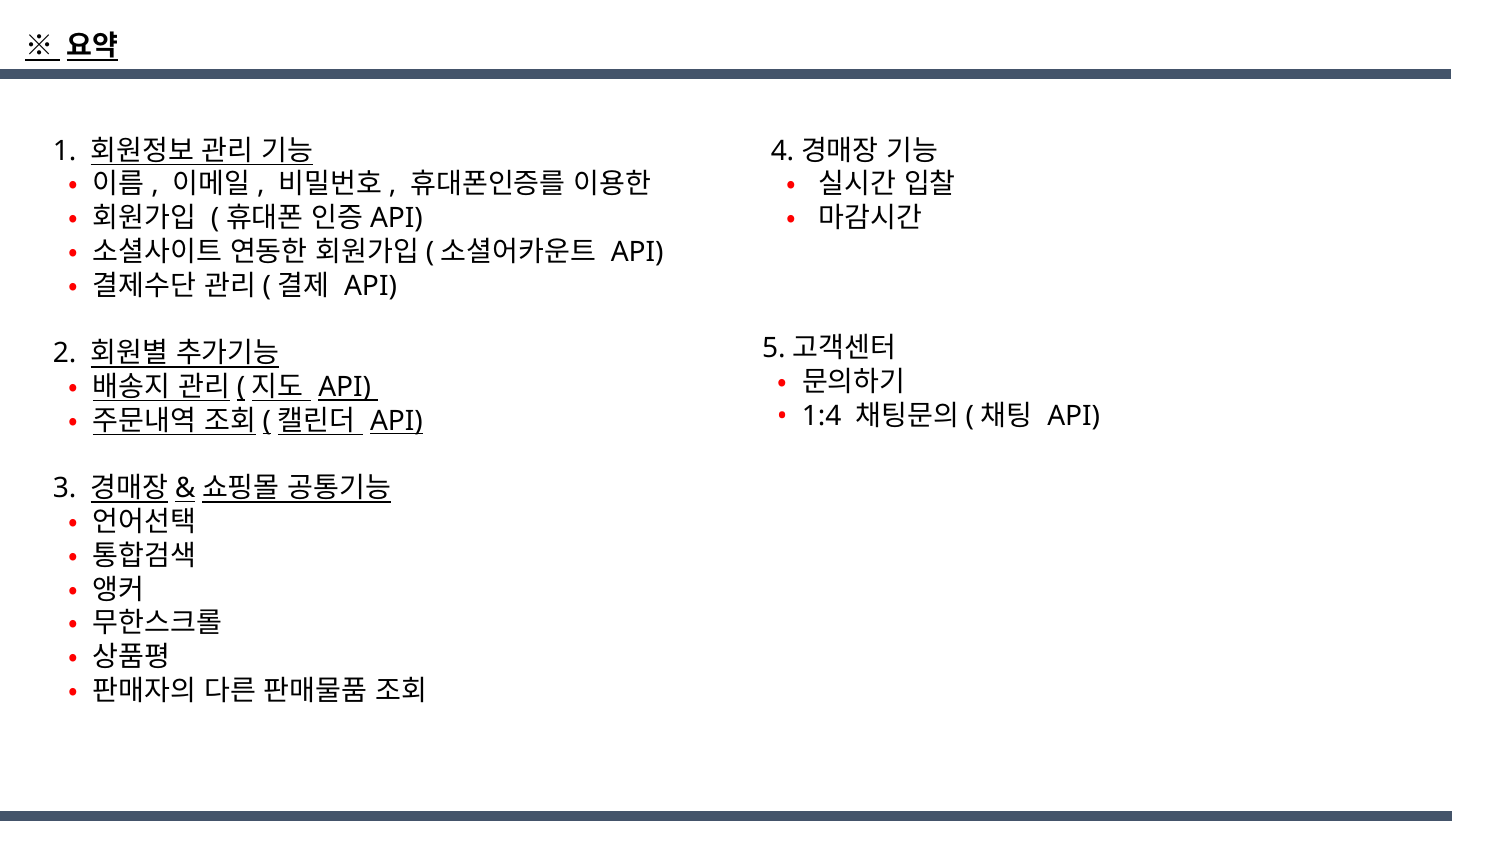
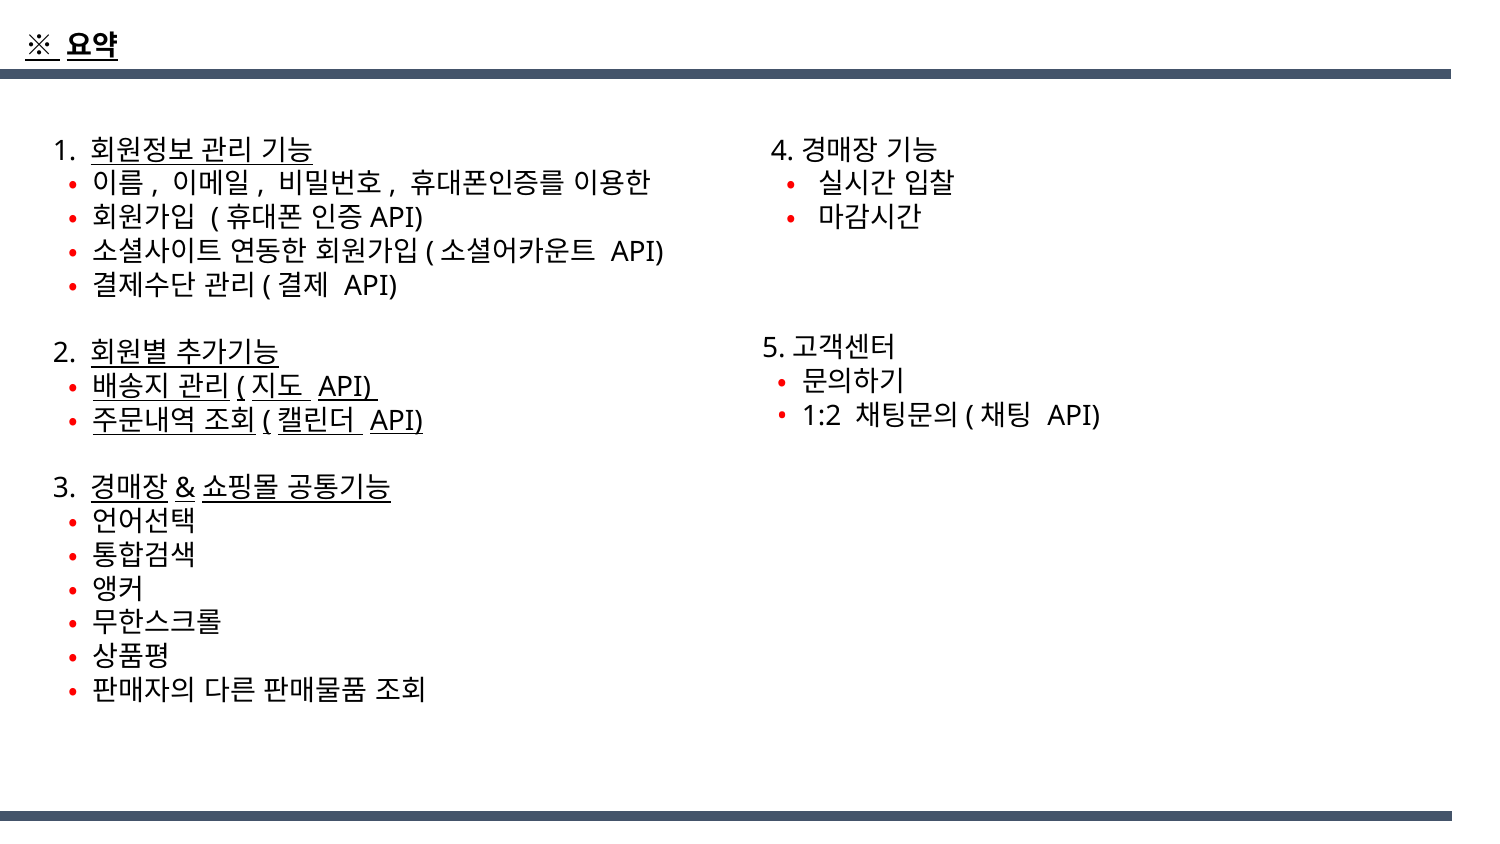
1:4: 1:4 -> 1:2
